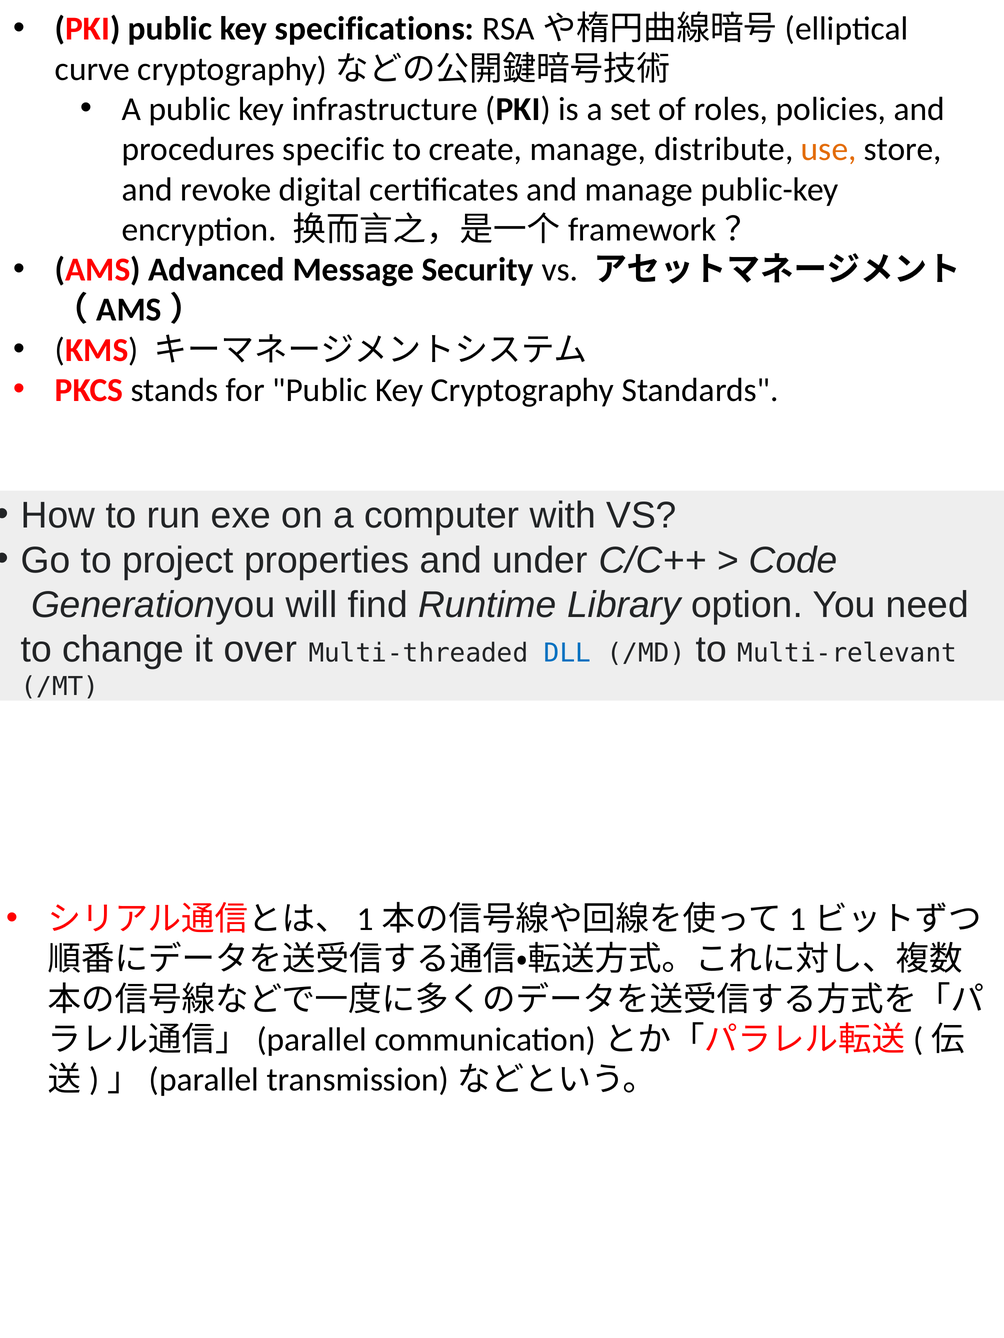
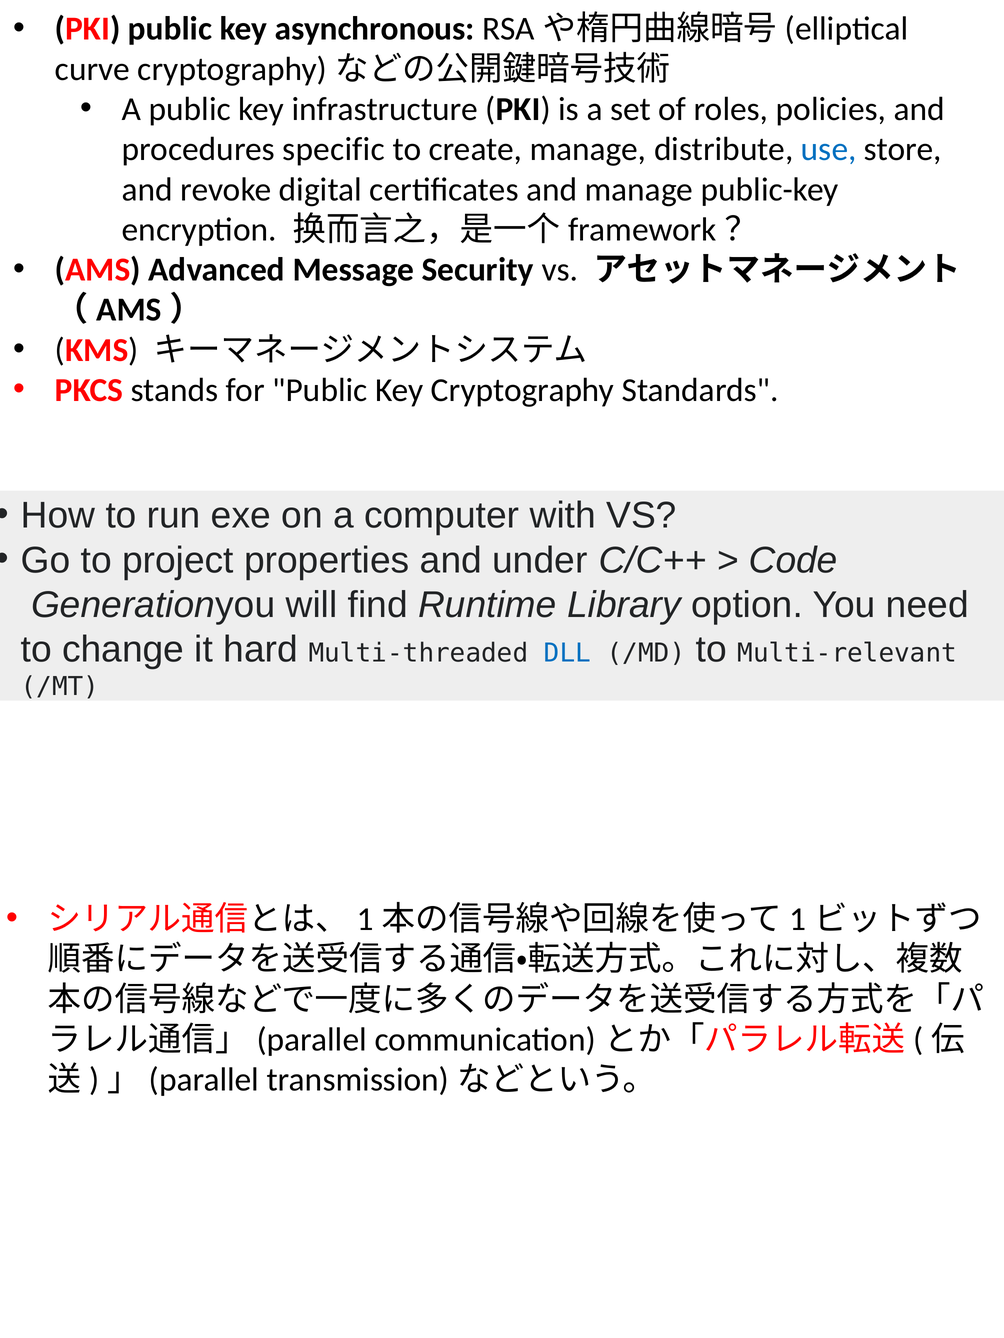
specifications: specifications -> asynchronous
use colour: orange -> blue
over: over -> hard
